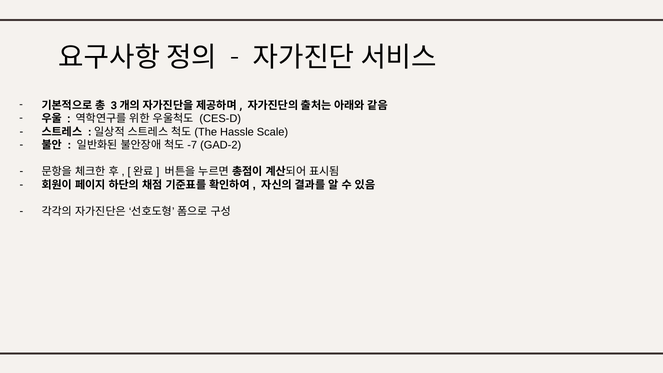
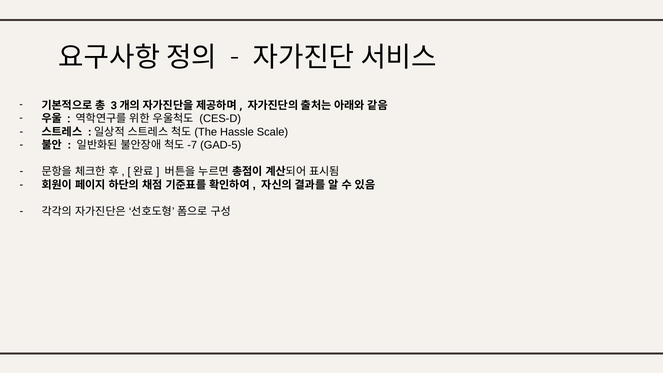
GAD-2: GAD-2 -> GAD-5
